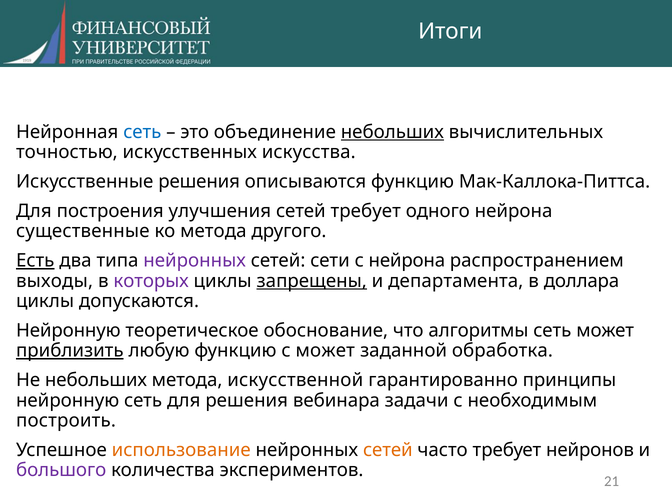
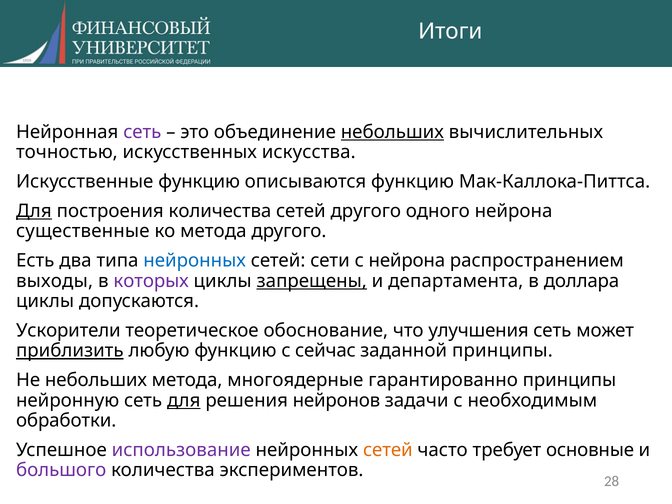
сеть at (142, 132) colour: blue -> purple
Искусственные решения: решения -> функцию
Для at (34, 211) underline: none -> present
построения улучшения: улучшения -> количества
сетей требует: требует -> другого
Есть underline: present -> none
нейронных at (195, 261) colour: purple -> blue
Нейронную at (68, 331): Нейронную -> Ускорители
алгоритмы: алгоритмы -> улучшения
с может: может -> сейчас
заданной обработка: обработка -> принципы
искусственной: искусственной -> многоядерные
для at (184, 400) underline: none -> present
вебинара: вебинара -> нейронов
построить: построить -> обработки
использование colour: orange -> purple
нейронов: нейронов -> основные
21: 21 -> 28
